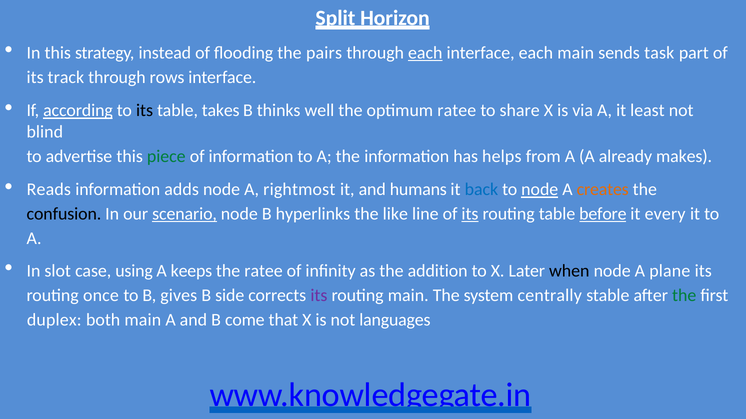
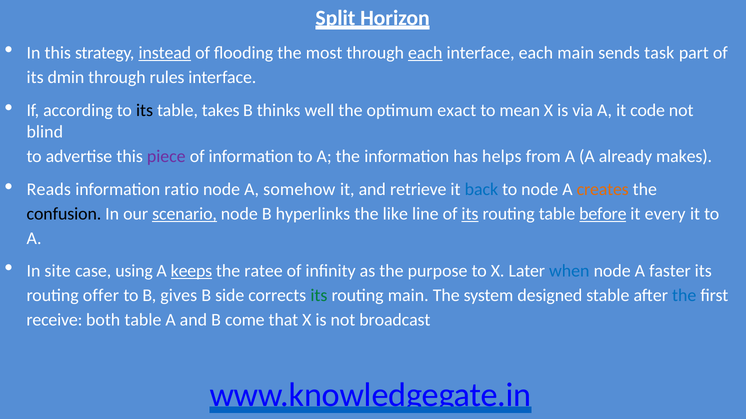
instead underline: none -> present
pairs: pairs -> most
track: track -> dmin
rows: rows -> rules
according underline: present -> none
optimum ratee: ratee -> exact
share: share -> mean
least: least -> code
piece colour: green -> purple
adds: adds -> ratio
rightmost: rightmost -> somehow
humans: humans -> retrieve
node at (540, 190) underline: present -> none
slot: slot -> site
keeps underline: none -> present
addition: addition -> purpose
when colour: black -> blue
plane: plane -> faster
once: once -> offer
its at (319, 296) colour: purple -> green
centrally: centrally -> designed
the at (684, 296) colour: green -> blue
duplex: duplex -> receive
both main: main -> table
languages: languages -> broadcast
